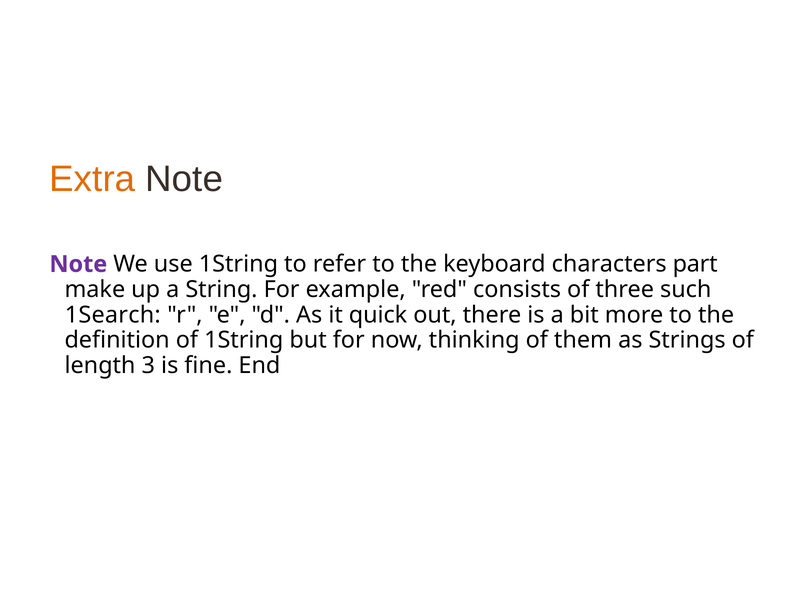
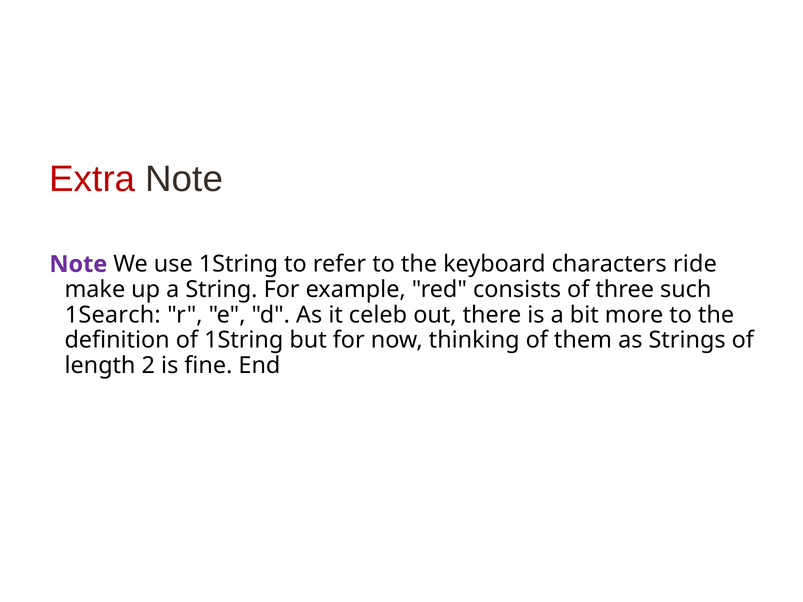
Extra colour: orange -> red
part: part -> ride
quick: quick -> celeb
3: 3 -> 2
